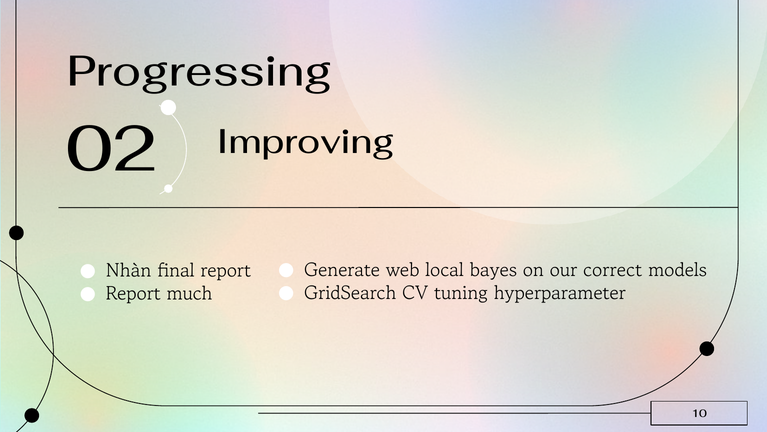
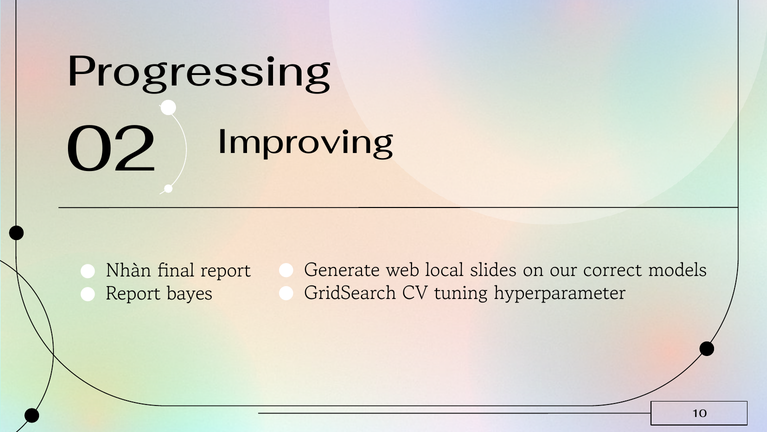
bayes: bayes -> slides
much: much -> bayes
